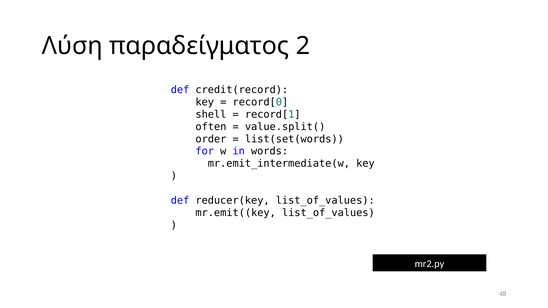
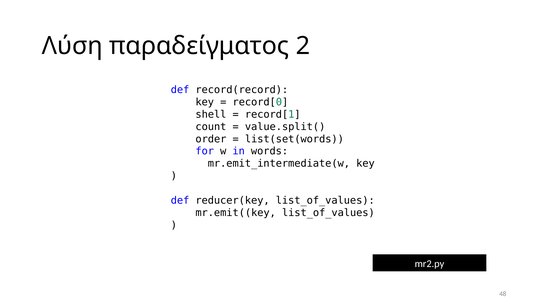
credit(record: credit(record -> record(record
often: often -> count
